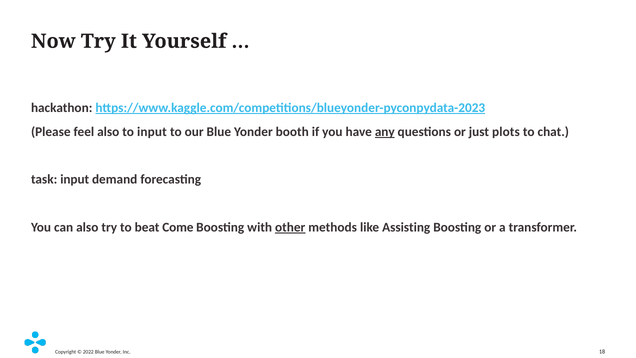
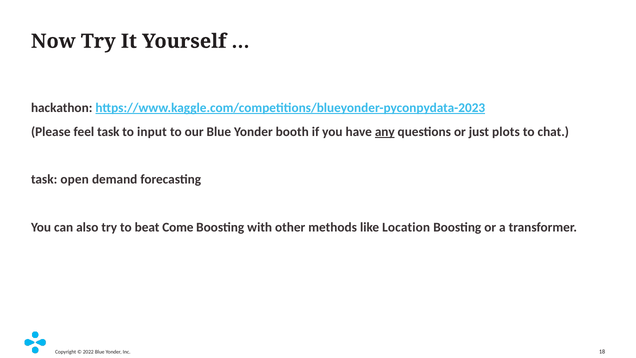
feel also: also -> task
task input: input -> open
other underline: present -> none
Assisting: Assisting -> Location
